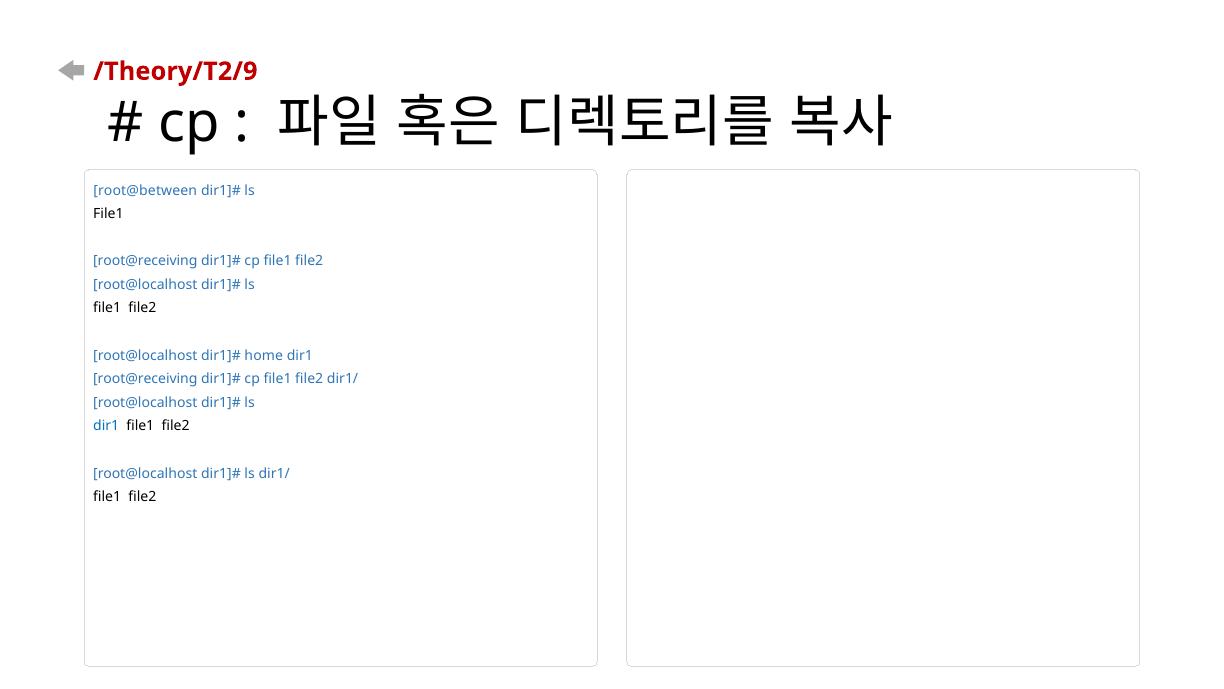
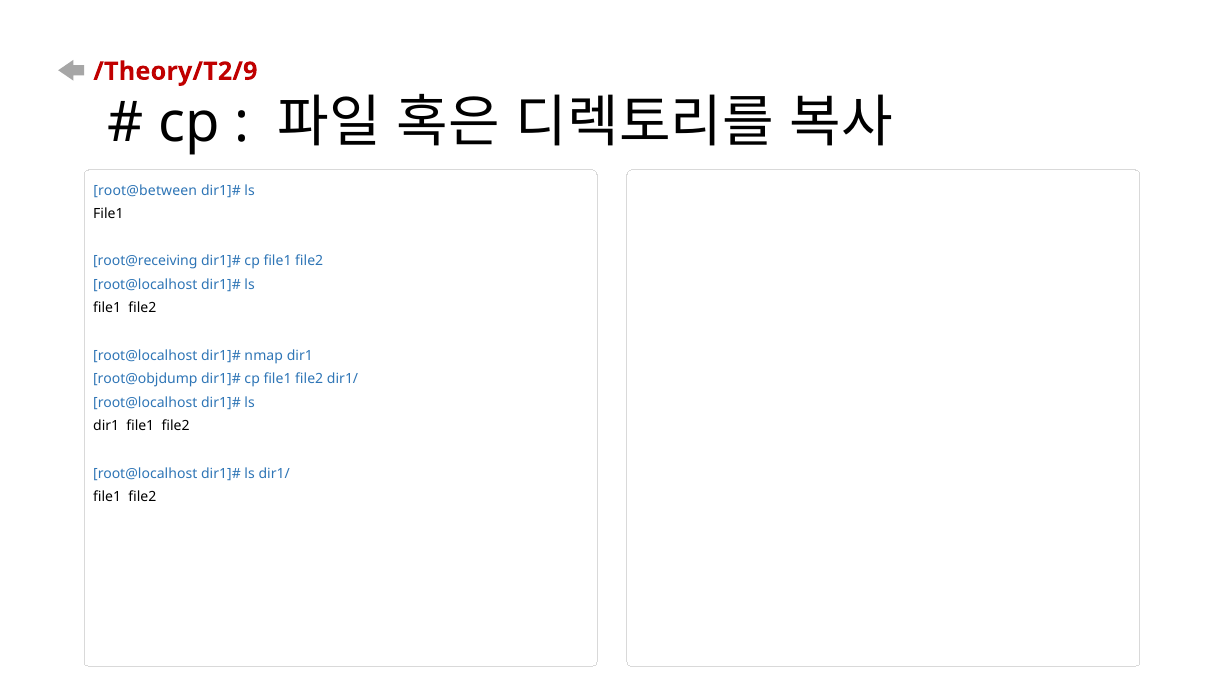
home: home -> nmap
root@receiving at (145, 379): root@receiving -> root@objdump
dir1 at (106, 426) colour: blue -> black
